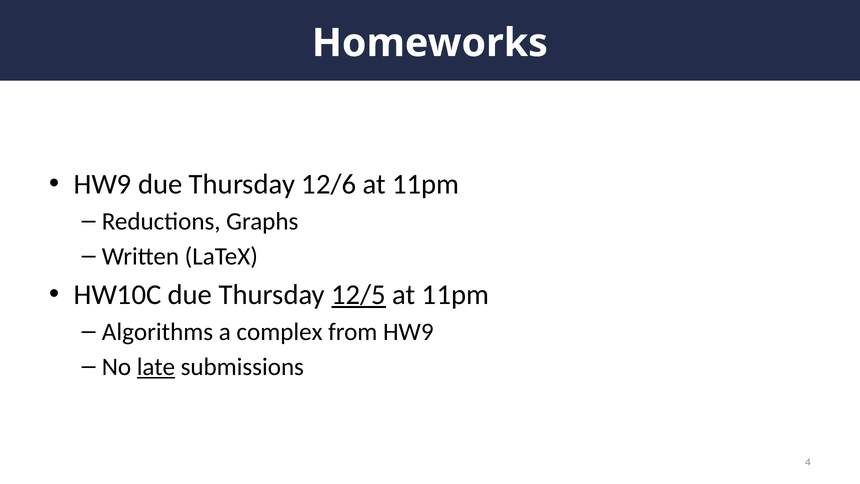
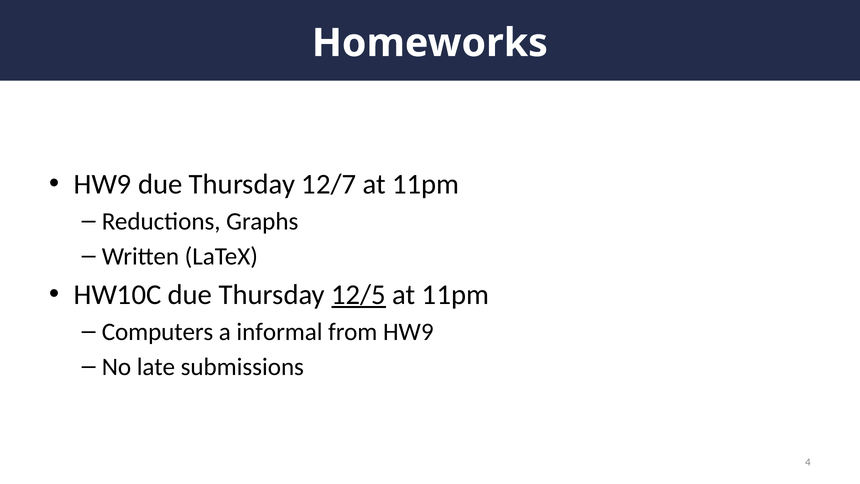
12/6: 12/6 -> 12/7
Algorithms: Algorithms -> Computers
complex: complex -> informal
late underline: present -> none
